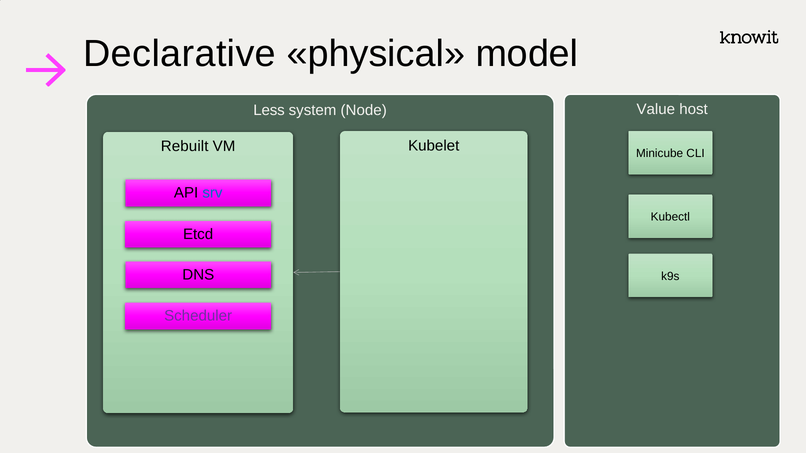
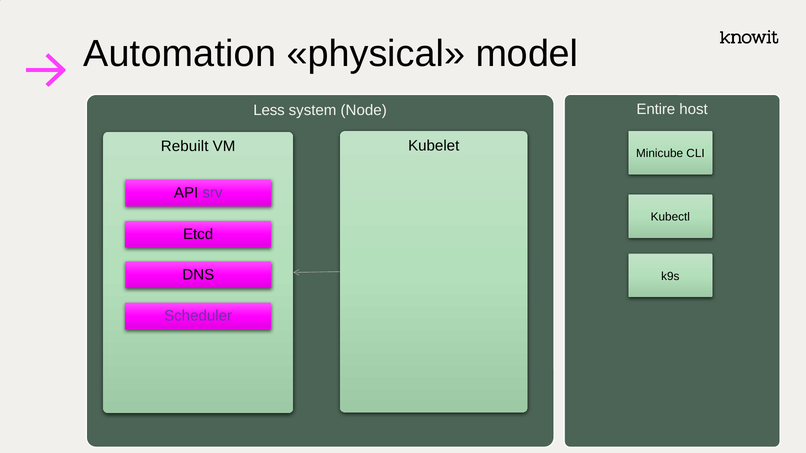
Declarative: Declarative -> Automation
Value: Value -> Entire
srv colour: blue -> purple
